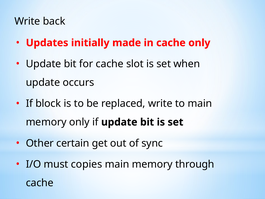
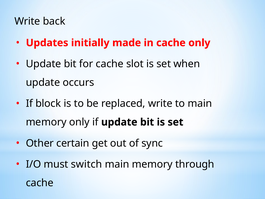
copies: copies -> switch
